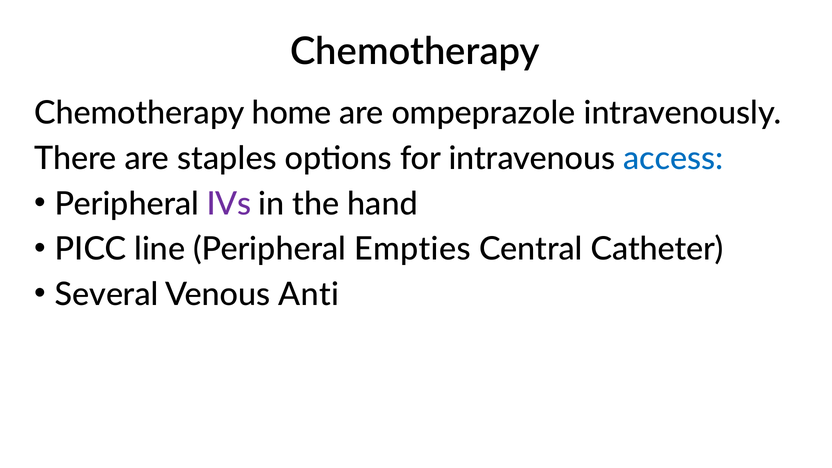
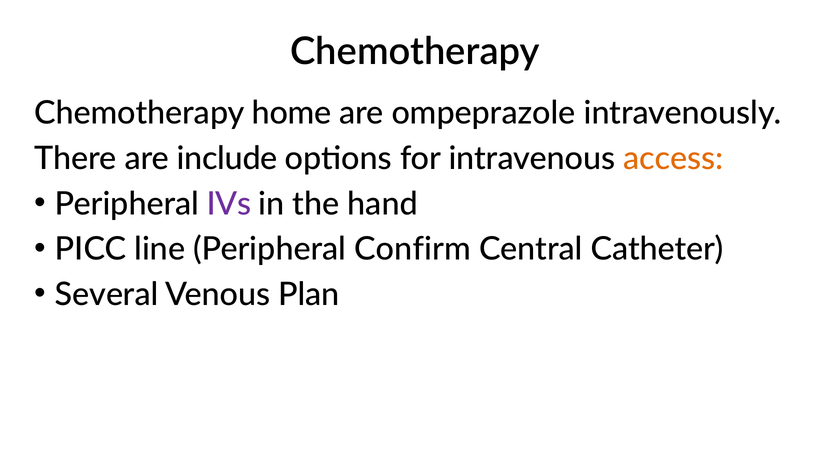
staples: staples -> include
access colour: blue -> orange
Empties: Empties -> Confirm
Anti: Anti -> Plan
